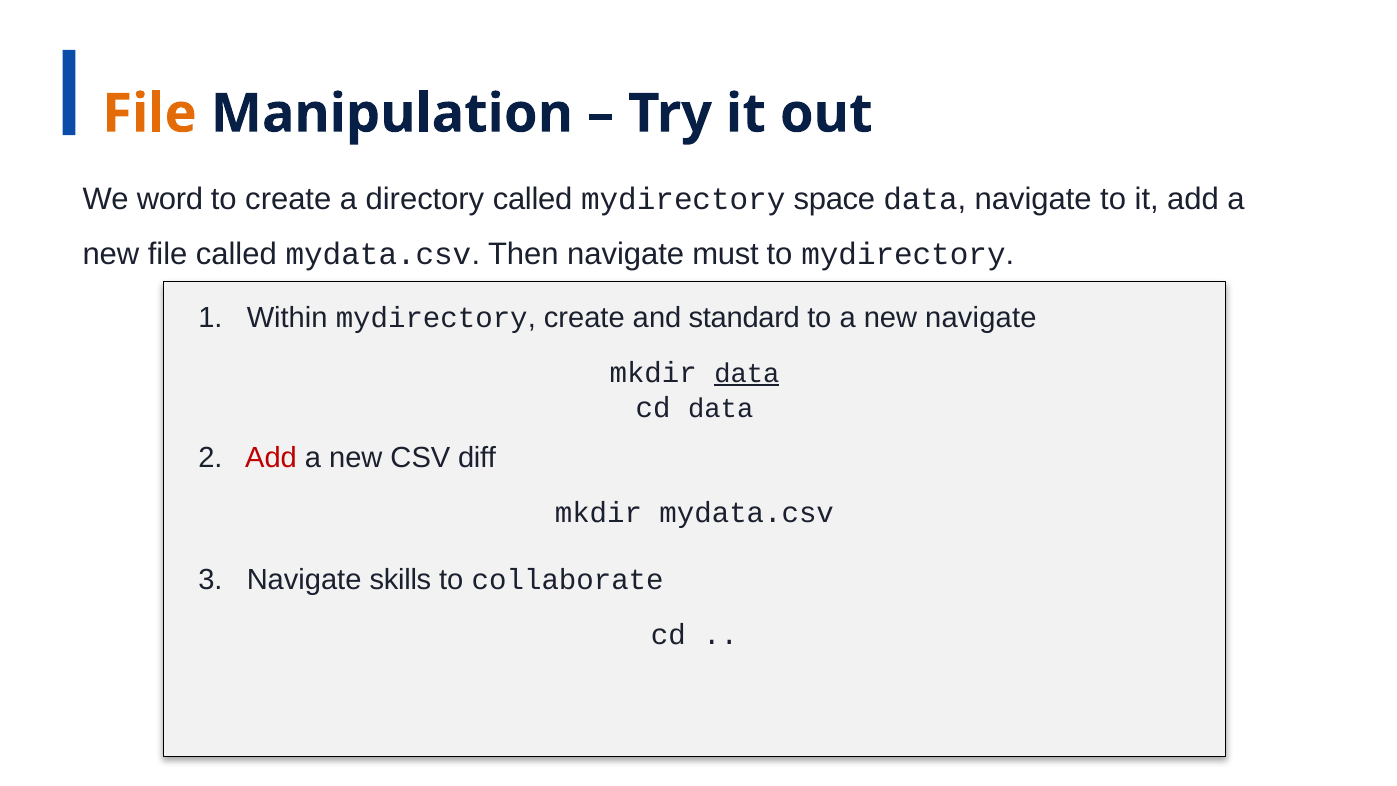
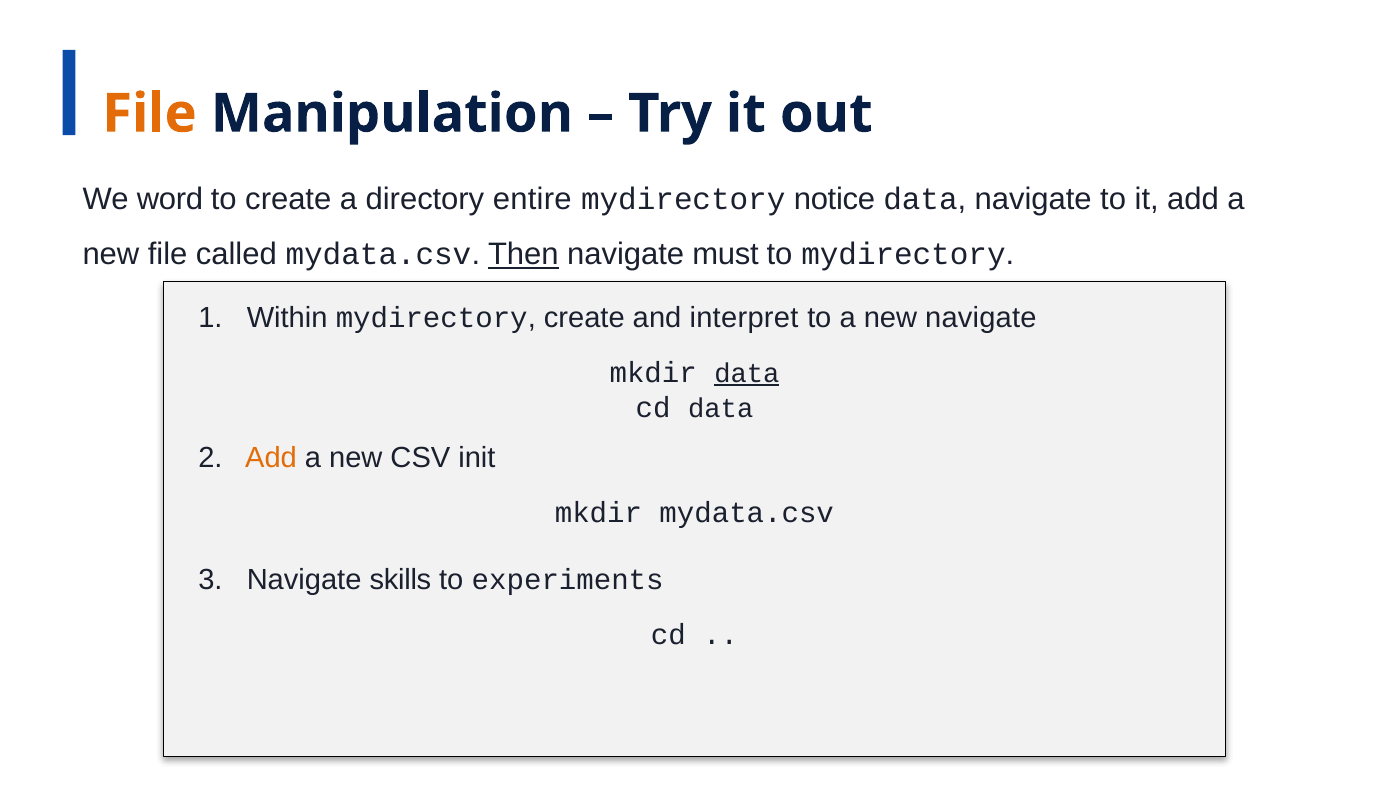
directory called: called -> entire
space: space -> notice
Then underline: none -> present
standard: standard -> interpret
Add at (271, 458) colour: red -> orange
diff: diff -> init
collaborate: collaborate -> experiments
